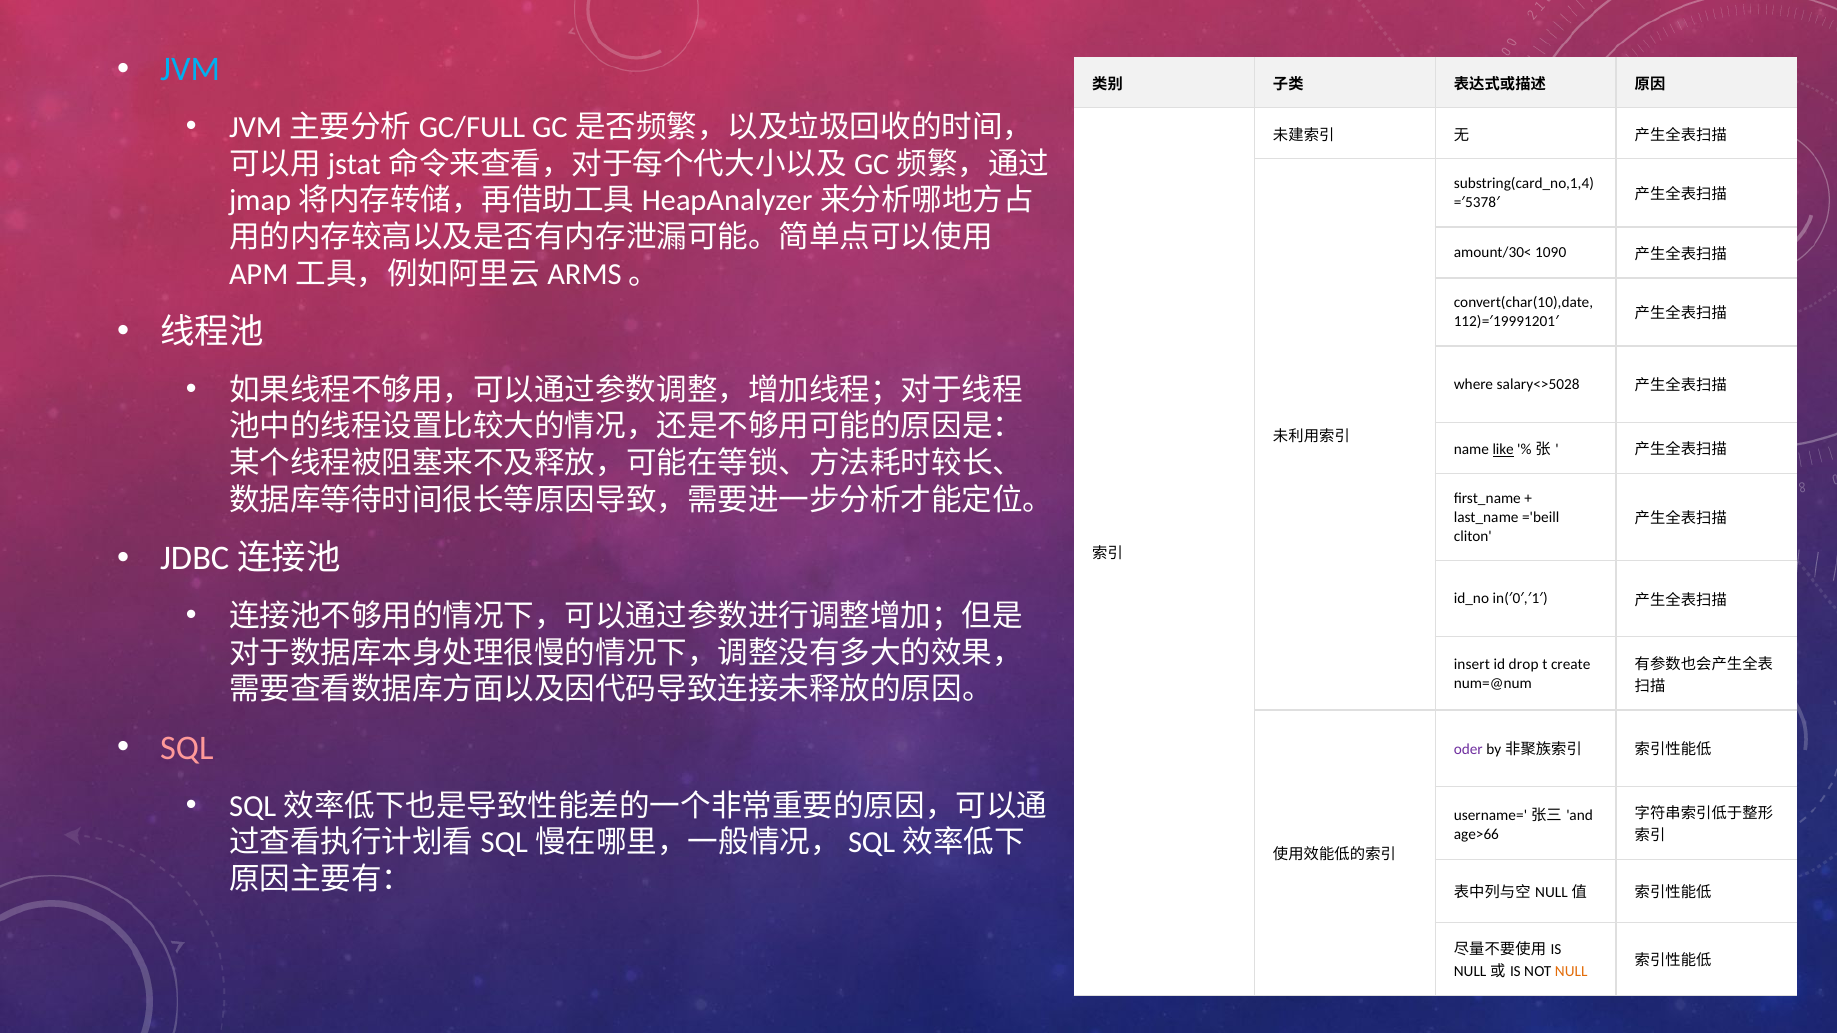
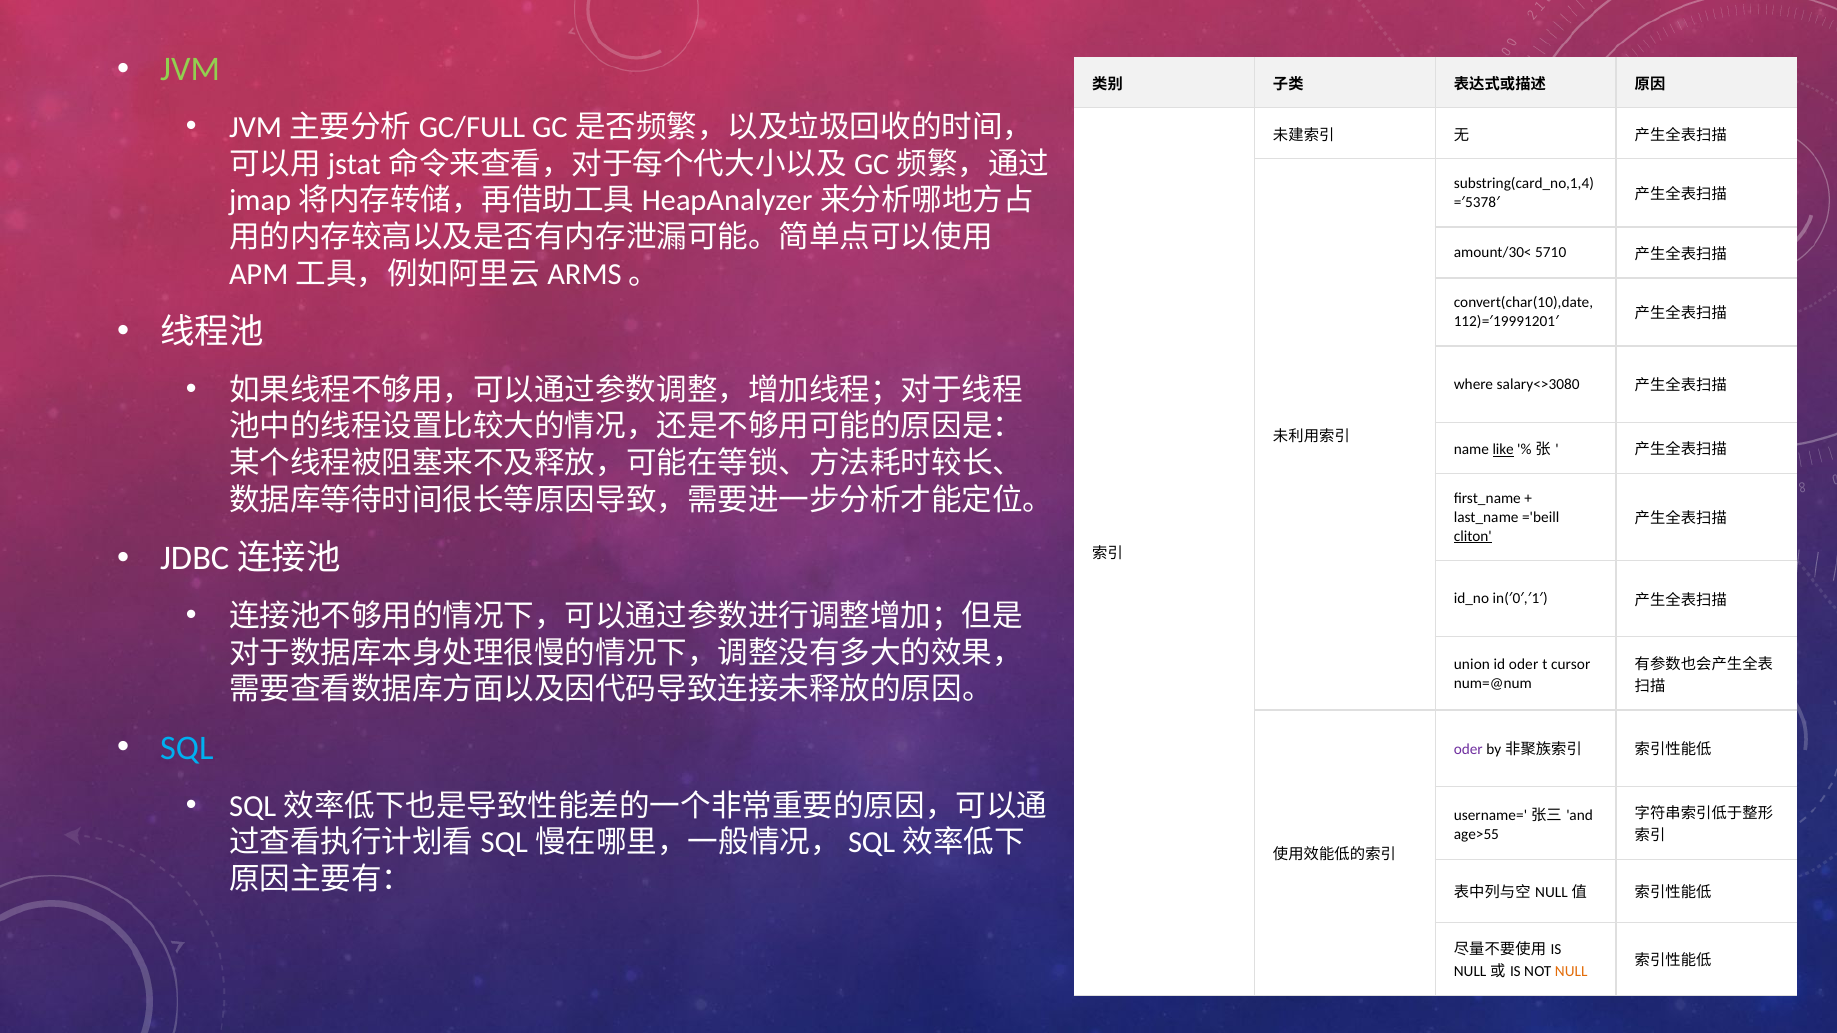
JVM colour: light blue -> light green
1090: 1090 -> 5710
salary<>5028: salary<>5028 -> salary<>3080
cliton underline: none -> present
insert: insert -> union
id drop: drop -> oder
create: create -> cursor
SQL colour: pink -> light blue
age>66: age>66 -> age>55
